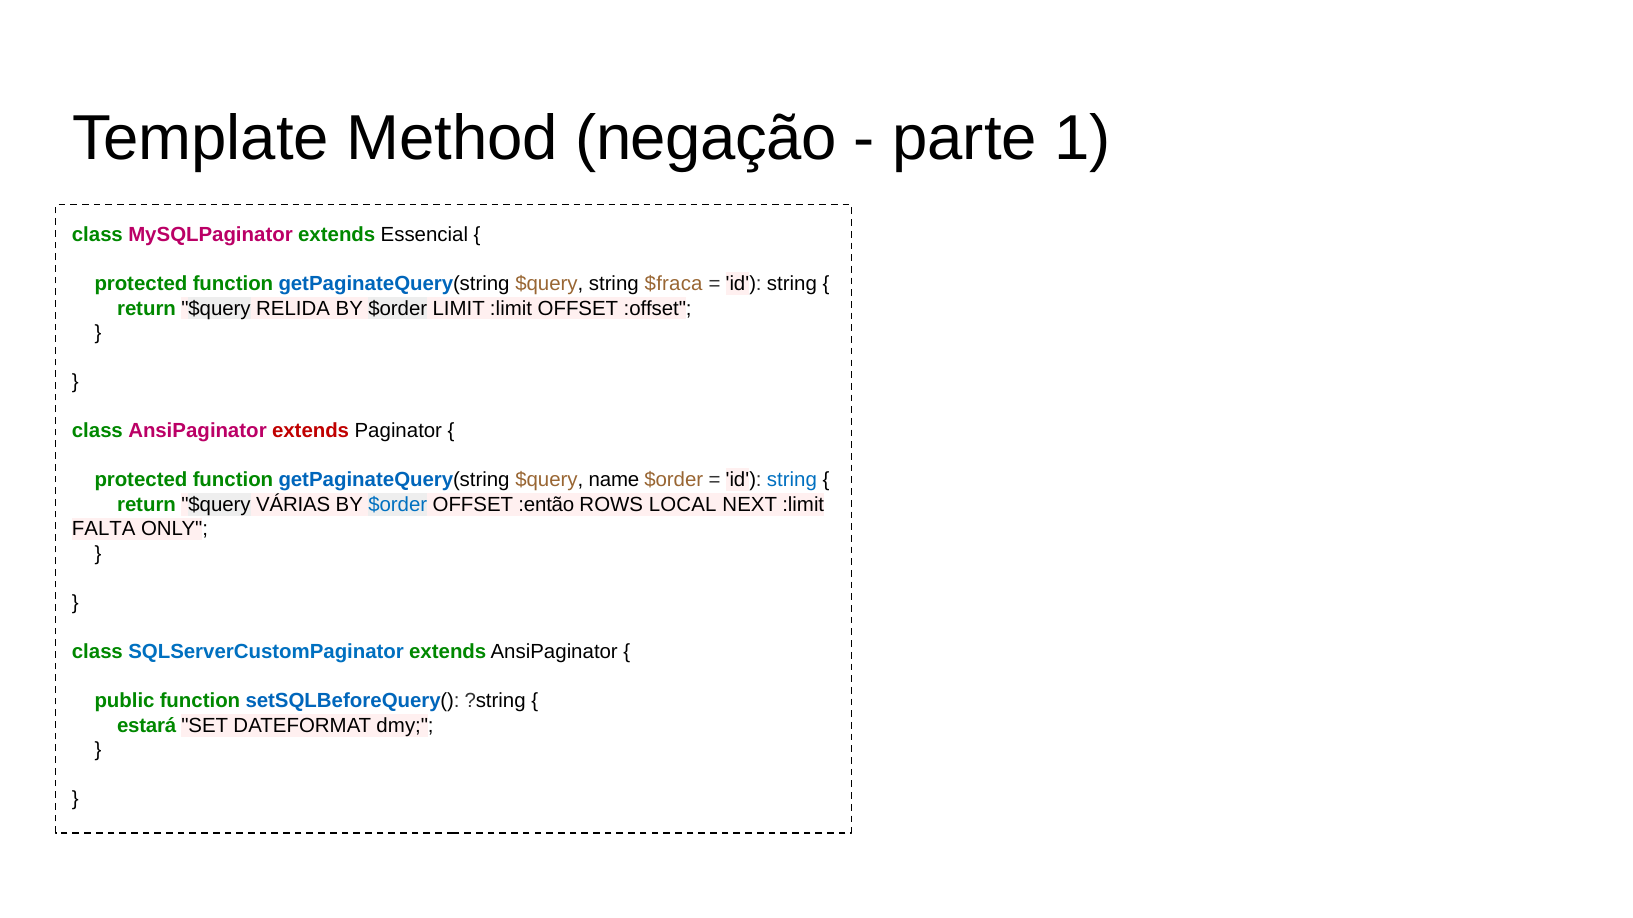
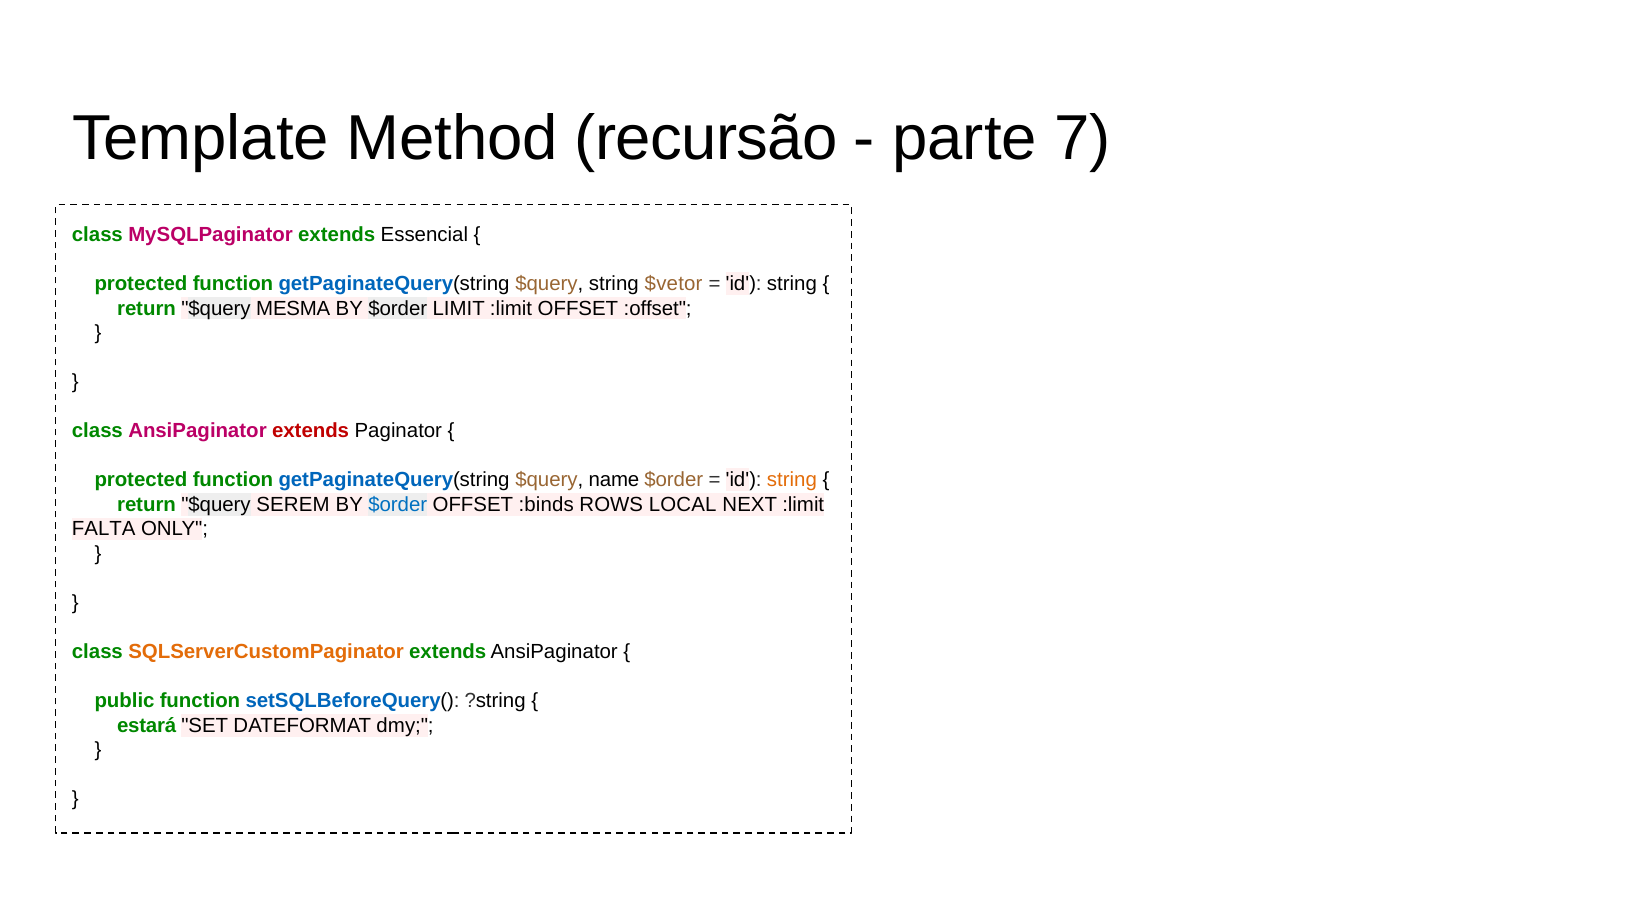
negação: negação -> recursão
1: 1 -> 7
$fraca: $fraca -> $vetor
RELIDA: RELIDA -> MESMA
string at (792, 480) colour: blue -> orange
VÁRIAS: VÁRIAS -> SEREM
:então: :então -> :binds
SQLServerCustomPaginator colour: blue -> orange
